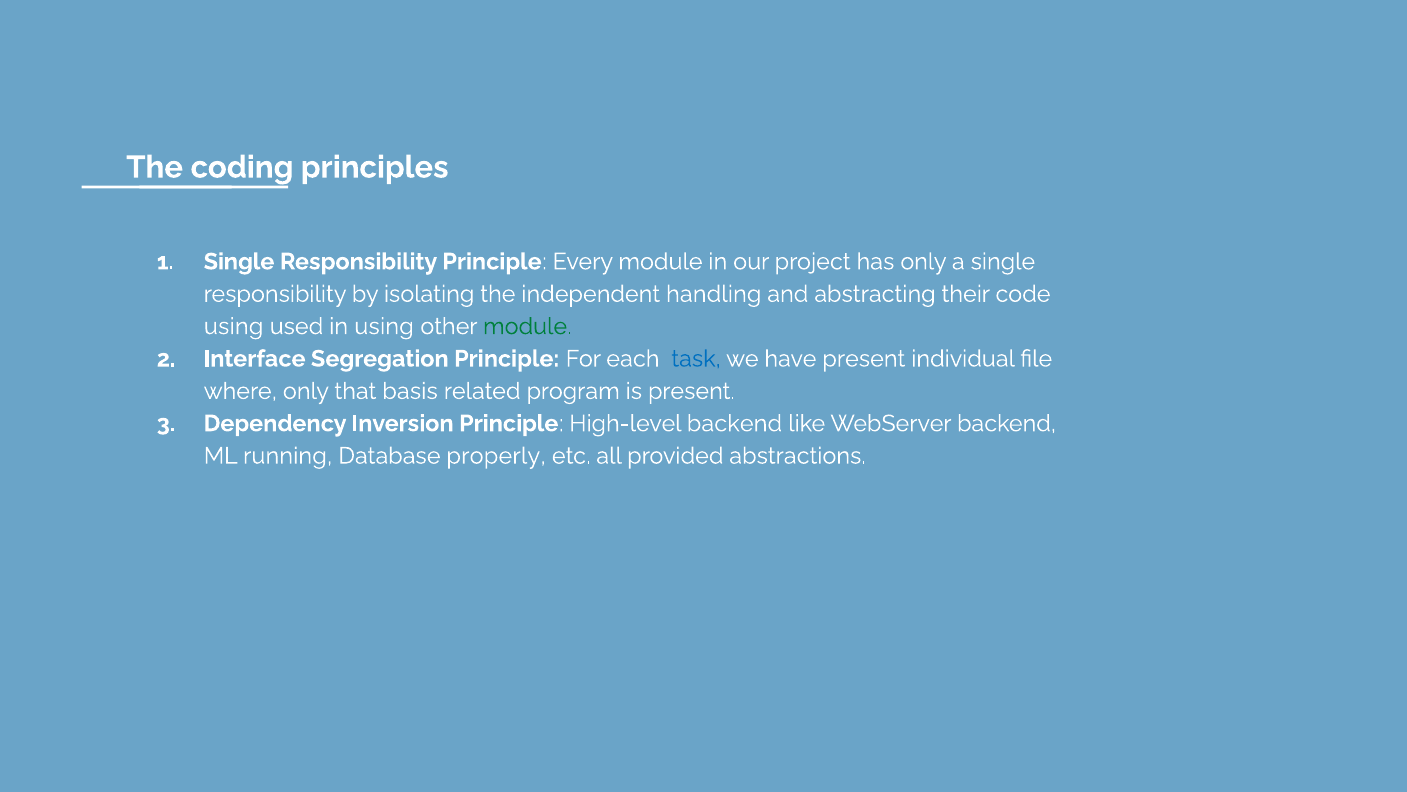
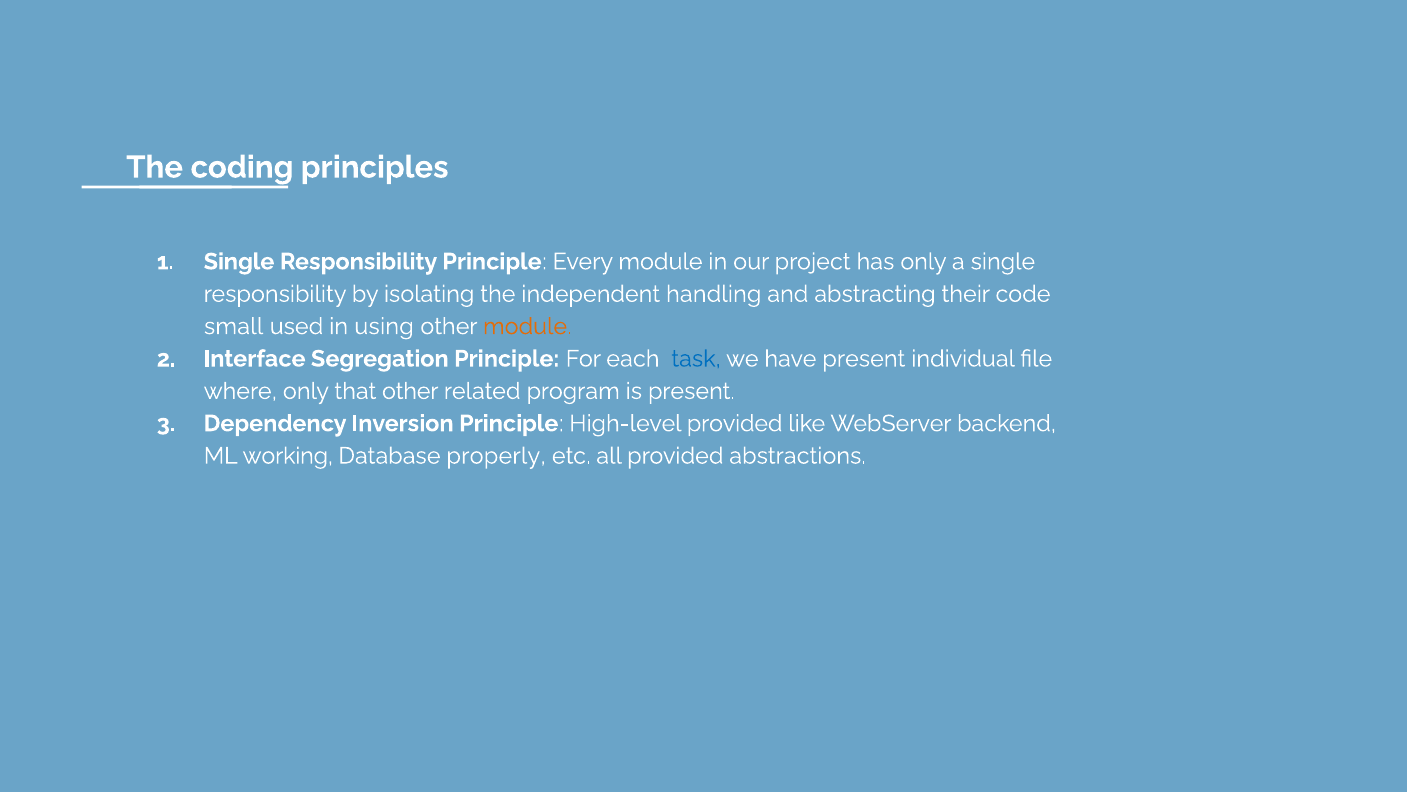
using at (234, 326): using -> small
module at (527, 326) colour: green -> orange
that basis: basis -> other
High-level backend: backend -> provided
running: running -> working
